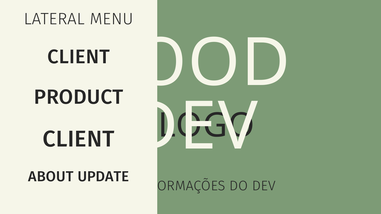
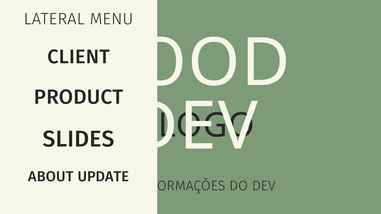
CLIENT at (79, 139): CLIENT -> SLIDES
